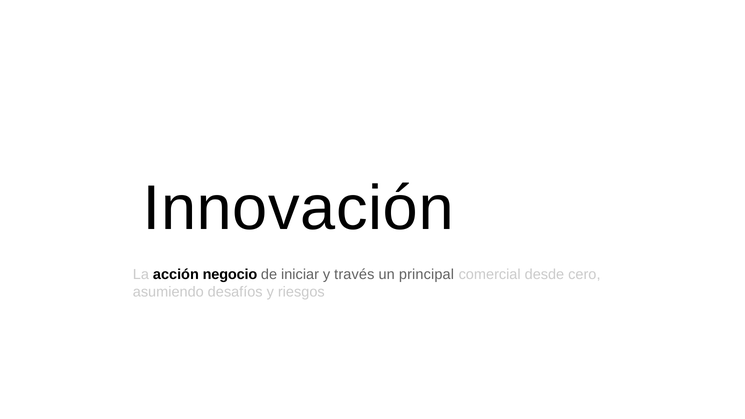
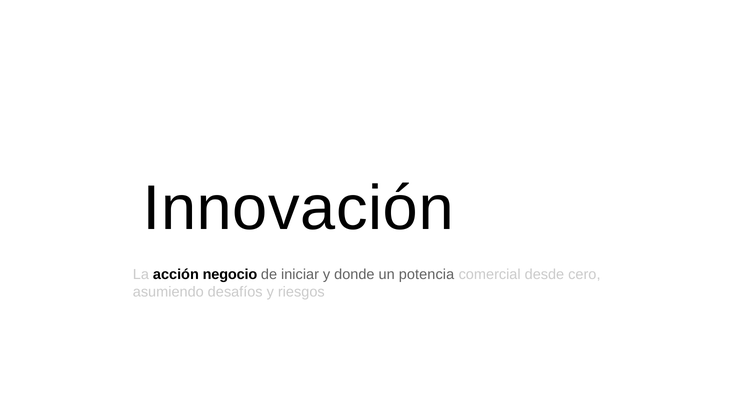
través: través -> donde
principal: principal -> potencia
